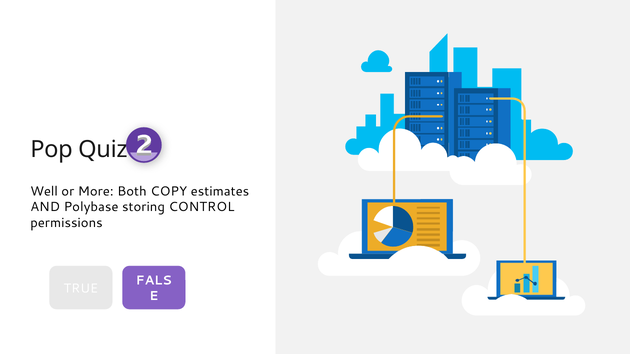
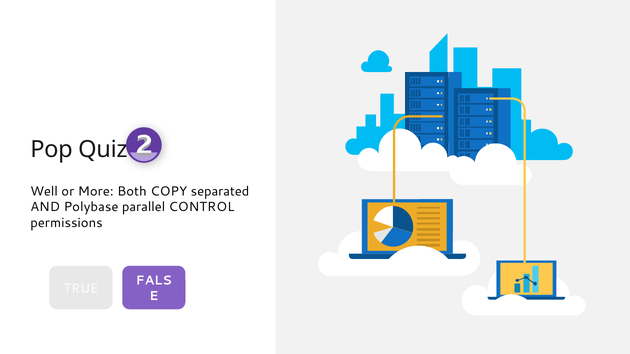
estimates: estimates -> separated
storing: storing -> parallel
